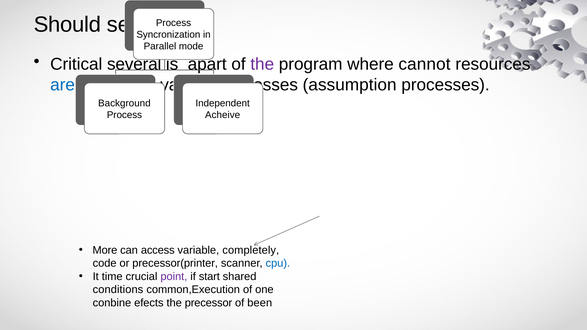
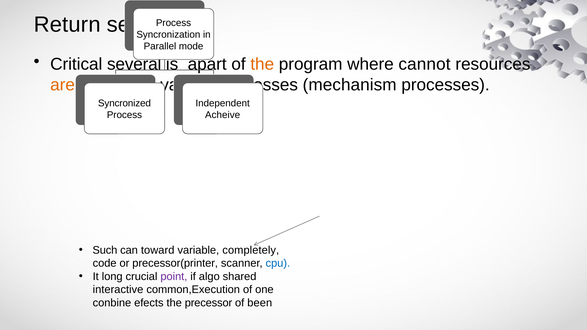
Should: Should -> Return
the at (262, 64) colour: purple -> orange
are colour: blue -> orange
assumption: assumption -> mechanism
Background: Background -> Syncronized
More: More -> Such
can access: access -> toward
time: time -> long
start: start -> algo
conditions: conditions -> interactive
